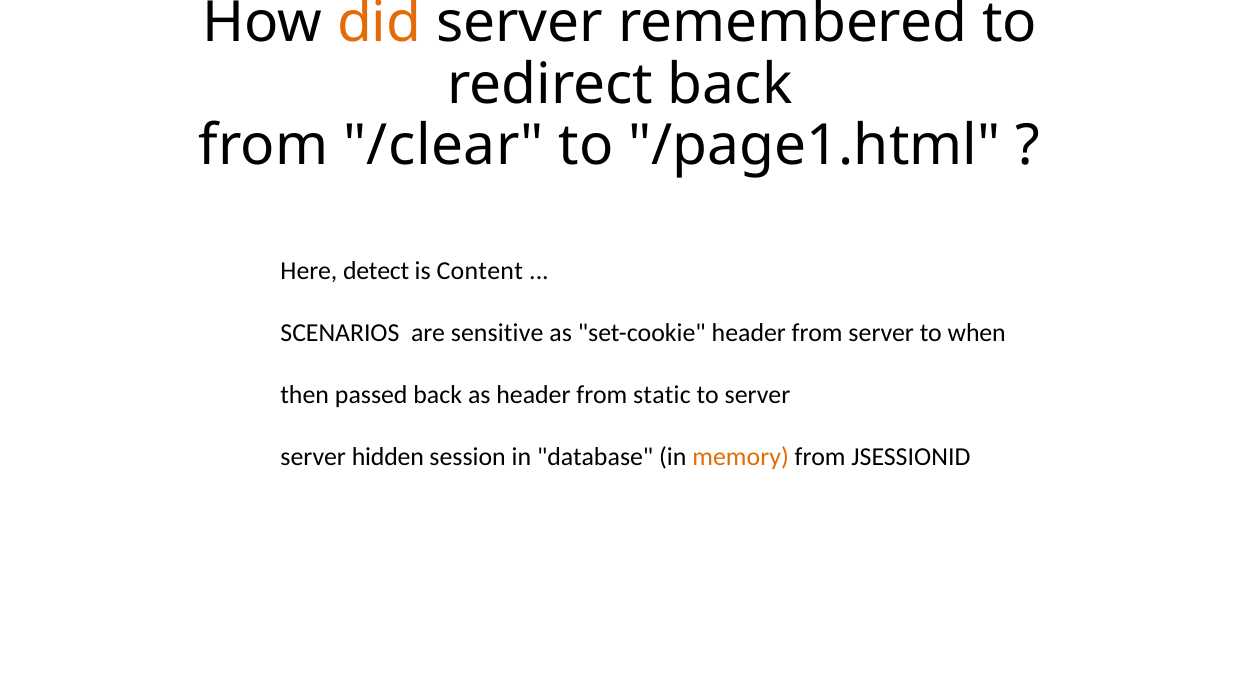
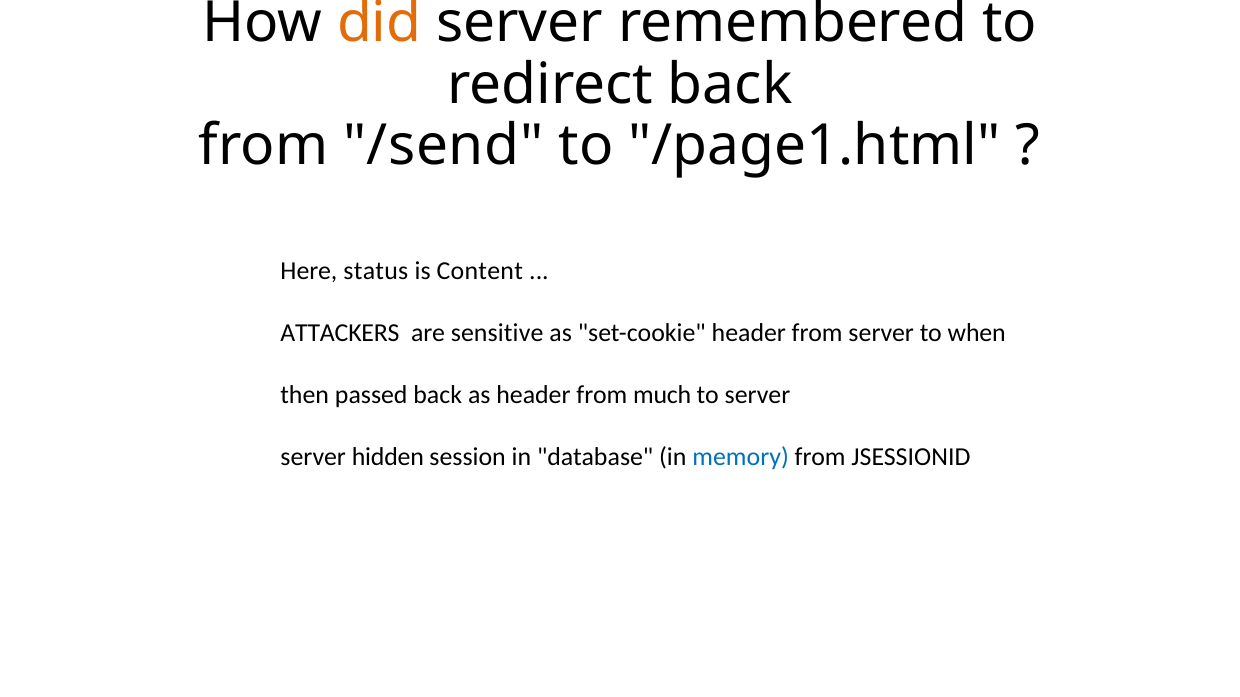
/clear: /clear -> /send
detect: detect -> status
SCENARIOS: SCENARIOS -> ATTACKERS
static: static -> much
memory colour: orange -> blue
